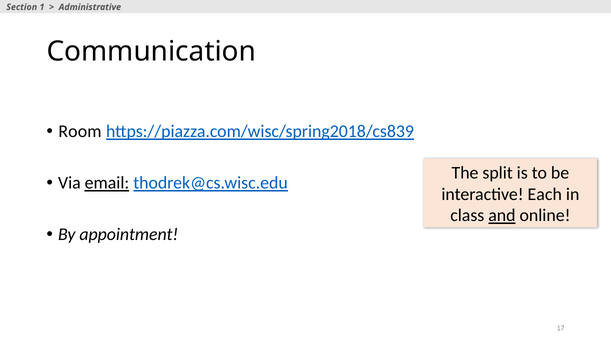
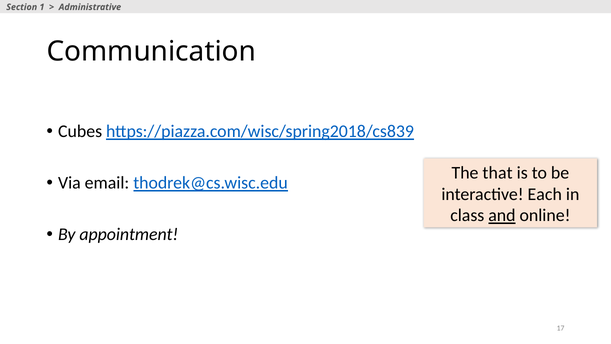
Room: Room -> Cubes
split: split -> that
email underline: present -> none
